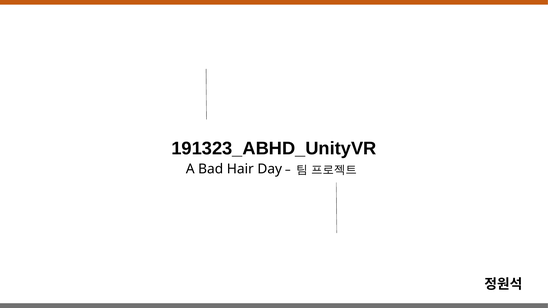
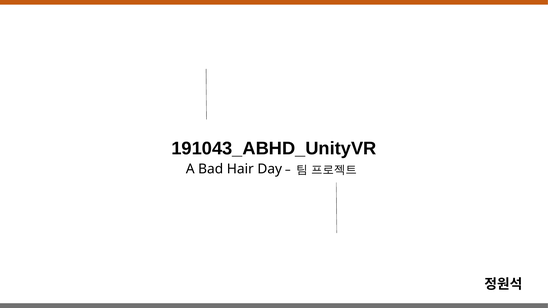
191323_ABHD_UnityVR: 191323_ABHD_UnityVR -> 191043_ABHD_UnityVR
